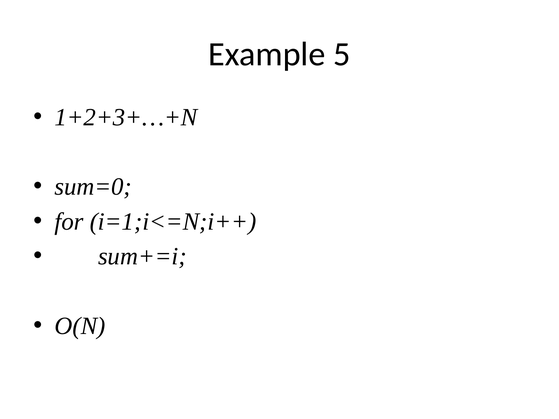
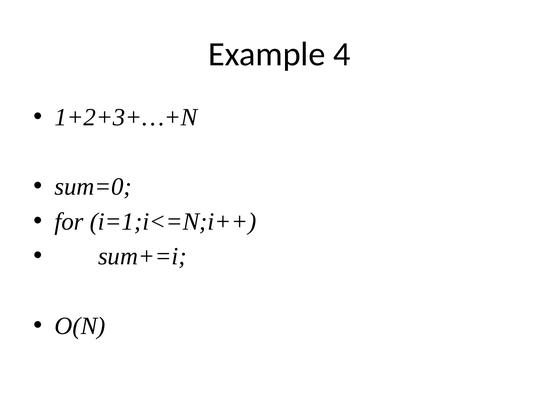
5: 5 -> 4
